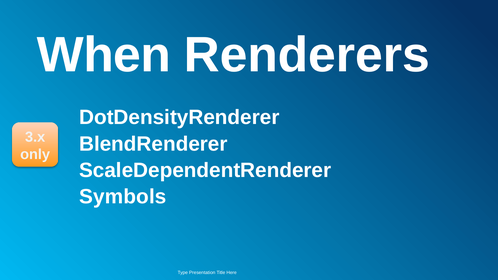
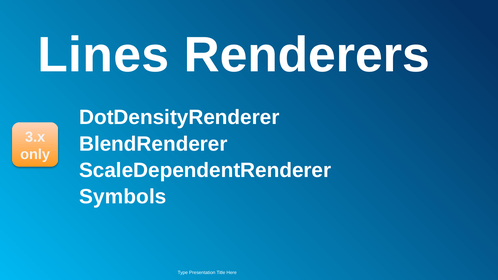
When: When -> Lines
